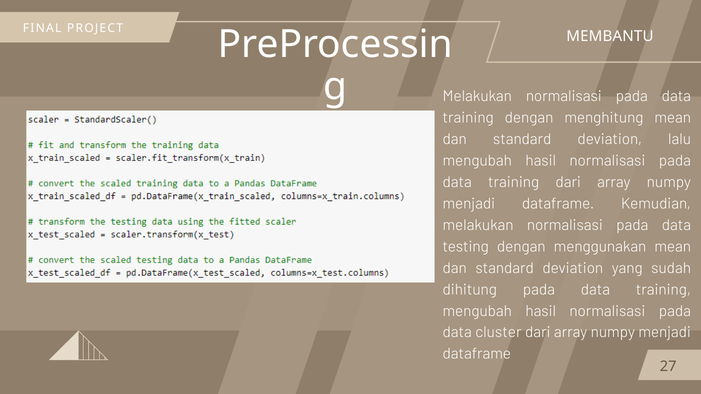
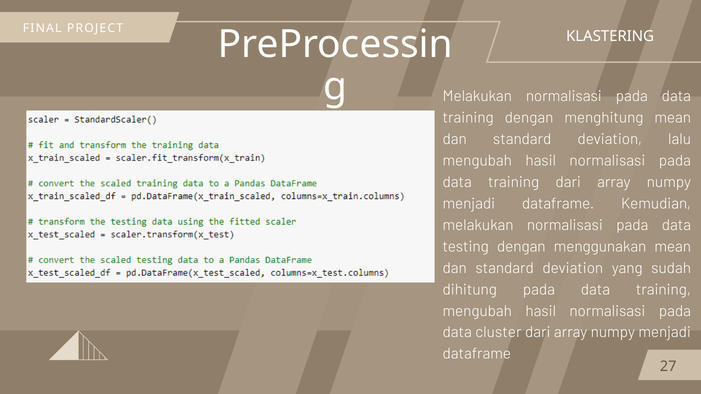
MEMBANTU: MEMBANTU -> KLASTERING
